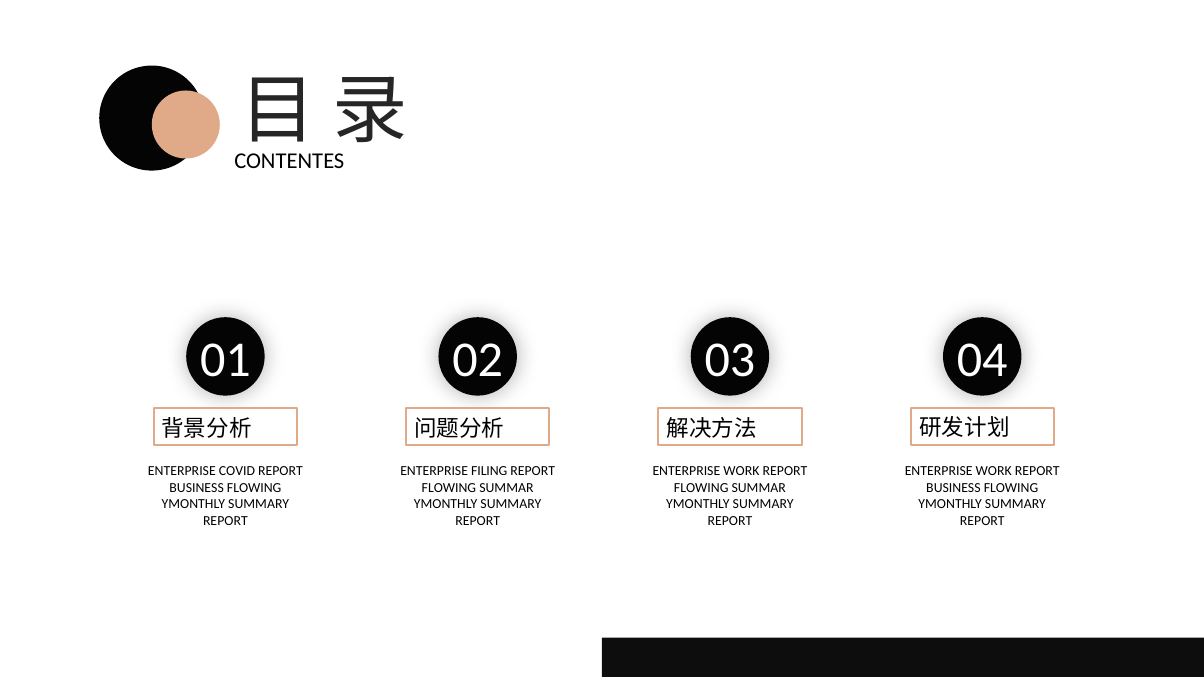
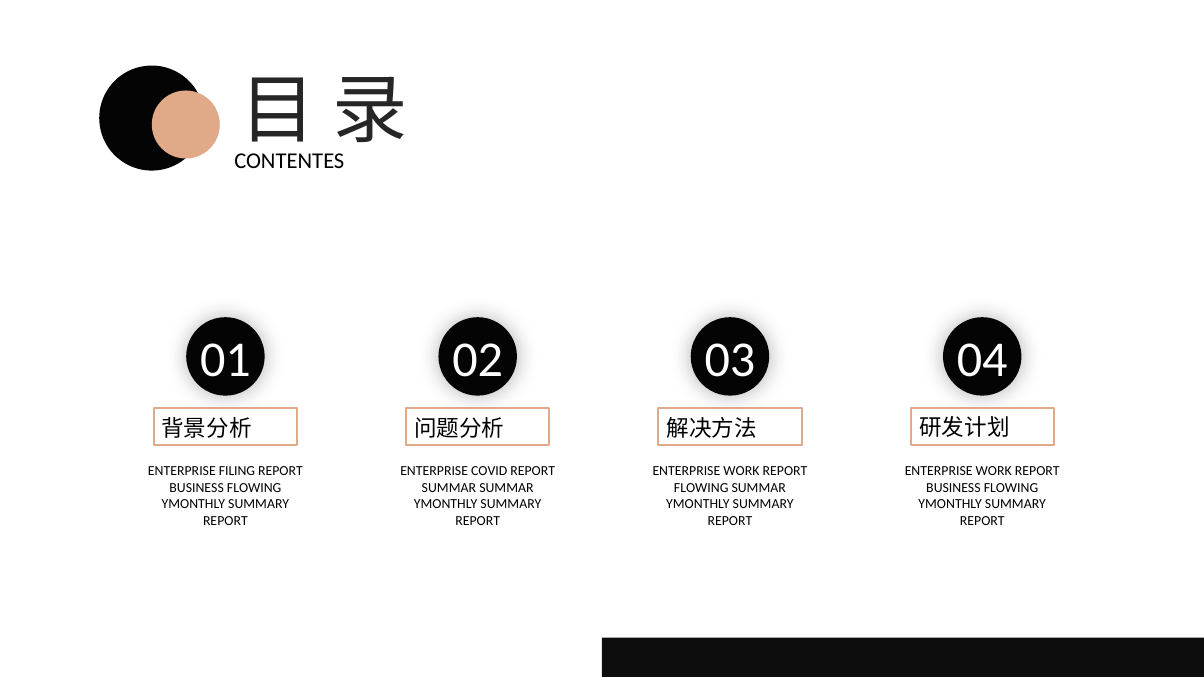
COVID: COVID -> FILING
FILING: FILING -> COVID
FLOWING at (449, 488): FLOWING -> SUMMAR
